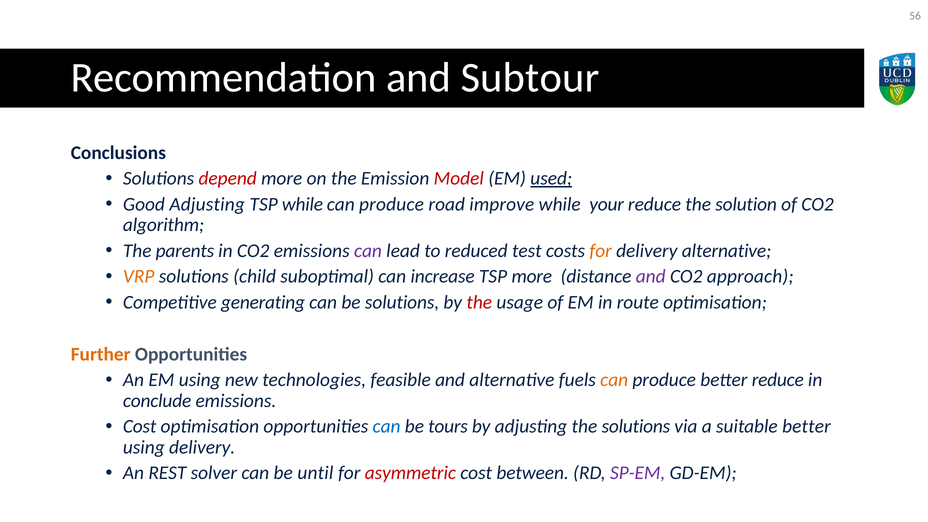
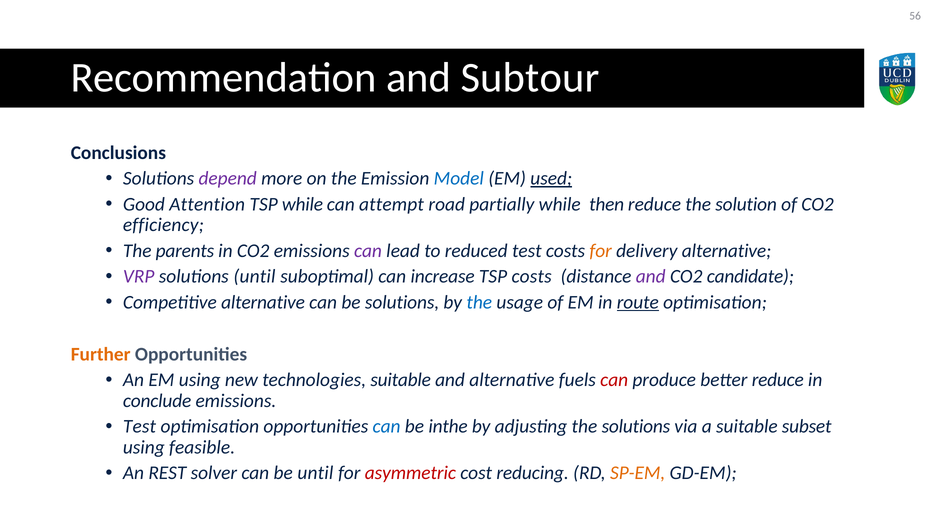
depend colour: red -> purple
Model colour: red -> blue
Good Adjusting: Adjusting -> Attention
produce at (391, 204): produce -> attempt
improve: improve -> partially
your: your -> then
algorithm: algorithm -> efficiency
VRP colour: orange -> purple
solutions child: child -> until
TSP more: more -> costs
approach: approach -> candidate
Competitive generating: generating -> alternative
the at (479, 302) colour: red -> blue
route underline: none -> present
technologies feasible: feasible -> suitable
can at (614, 380) colour: orange -> red
Cost at (140, 427): Cost -> Test
tours: tours -> inthe
suitable better: better -> subset
using delivery: delivery -> feasible
between: between -> reducing
SP-EM colour: purple -> orange
